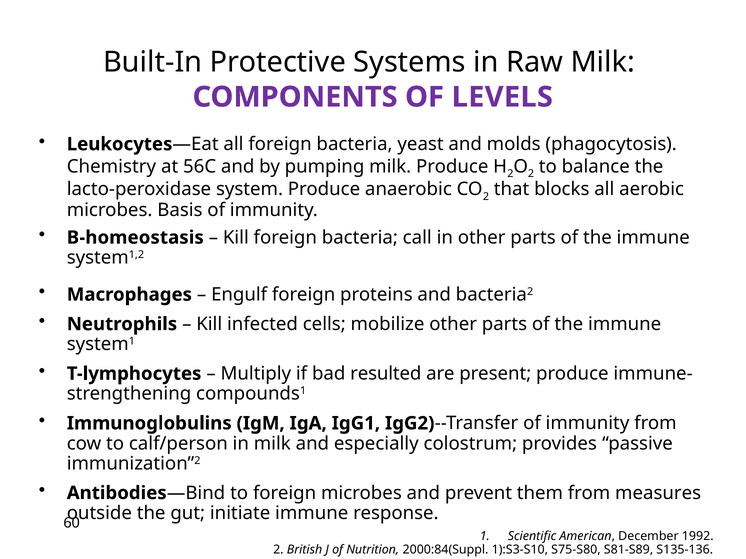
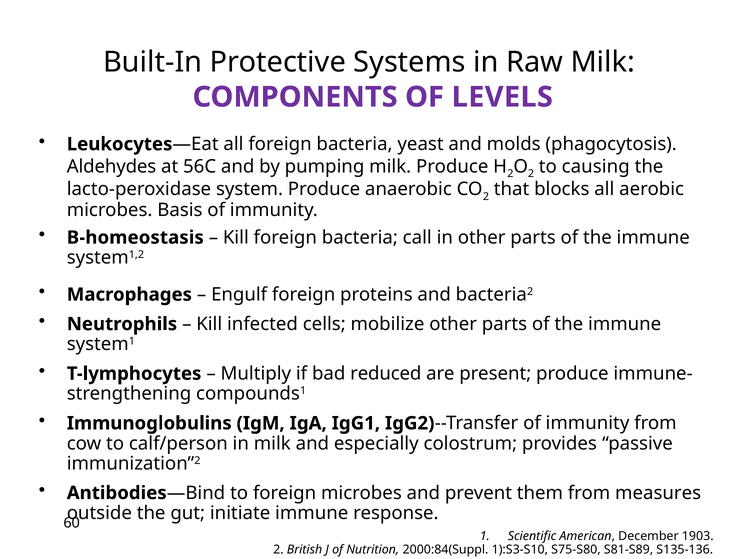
Chemistry: Chemistry -> Aldehydes
balance: balance -> causing
resulted: resulted -> reduced
1992: 1992 -> 1903
